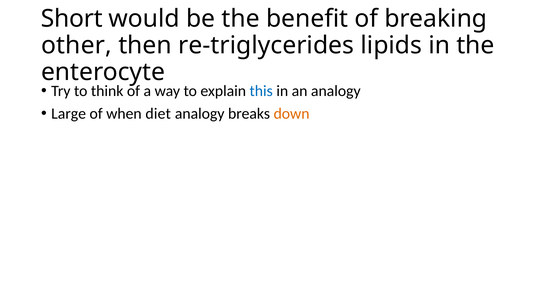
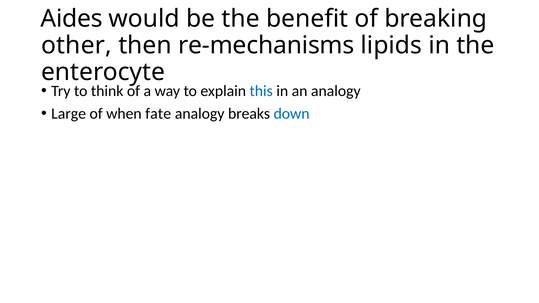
Short: Short -> Aides
re-triglycerides: re-triglycerides -> re-mechanisms
diet: diet -> fate
down colour: orange -> blue
